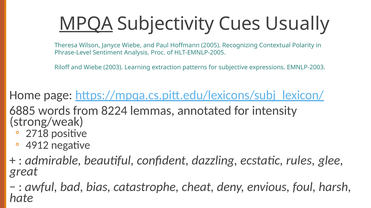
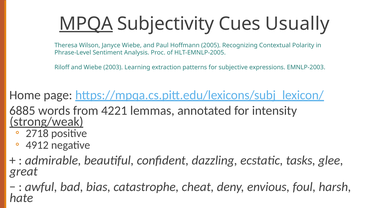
8224: 8224 -> 4221
strong/weak underline: none -> present
rules: rules -> tasks
